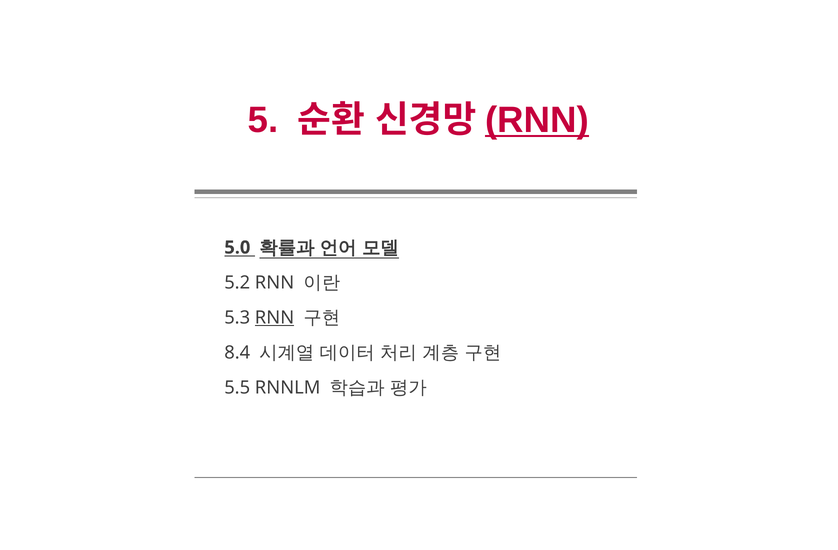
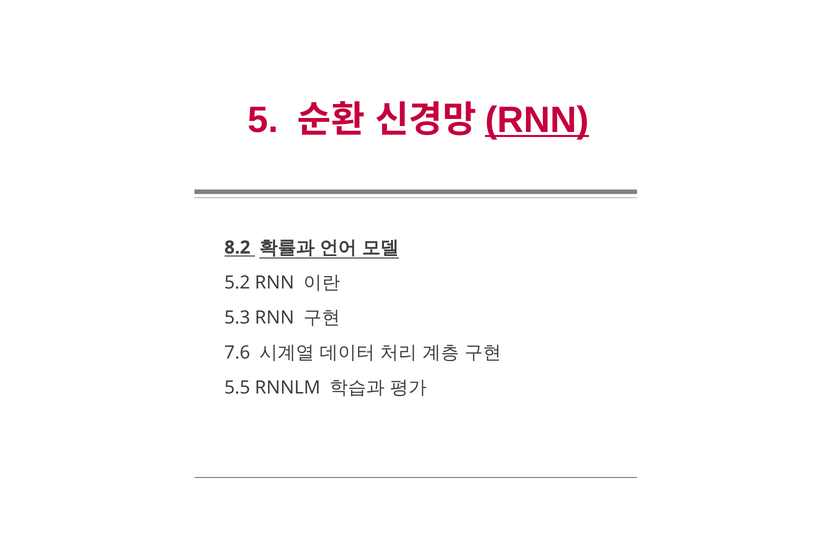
5.0: 5.0 -> 8.2
RNN at (275, 318) underline: present -> none
8.4: 8.4 -> 7.6
